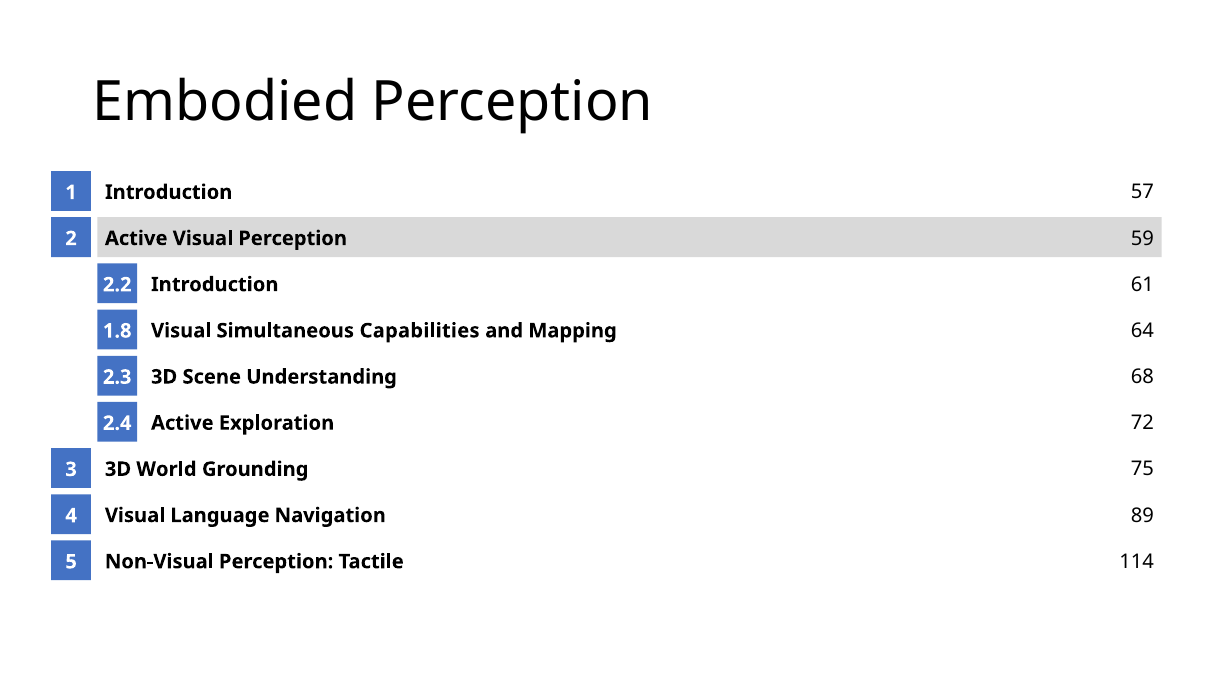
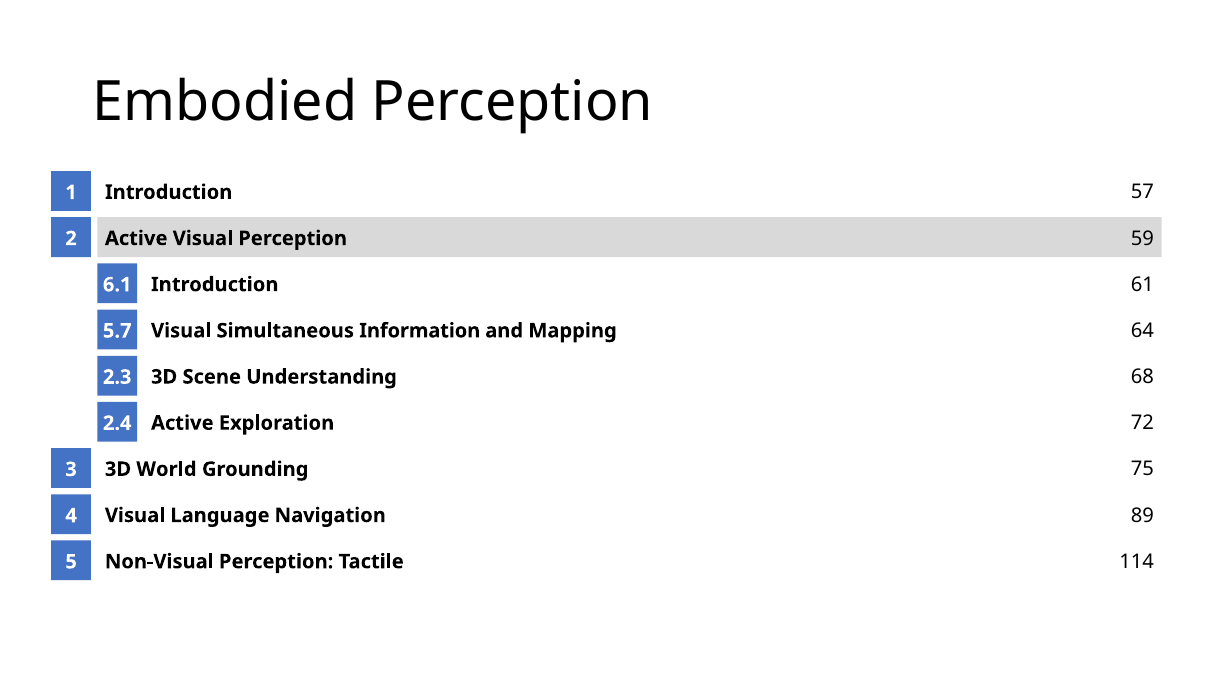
2.2: 2.2 -> 6.1
Capabilities: Capabilities -> Information
1.8: 1.8 -> 5.7
